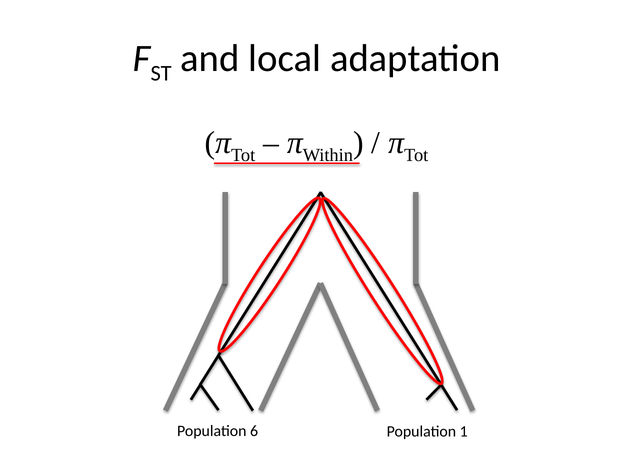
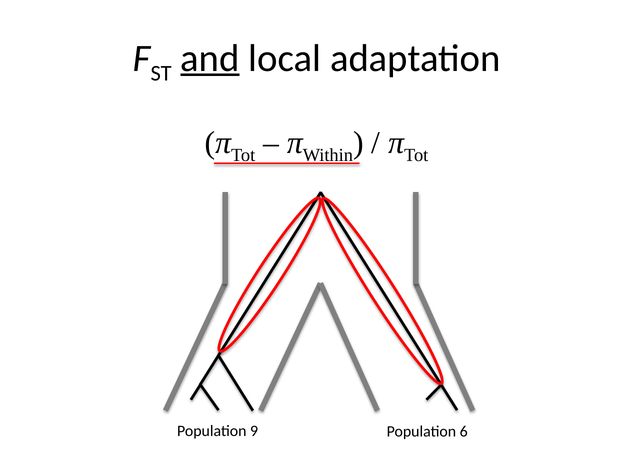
and underline: none -> present
6: 6 -> 9
1: 1 -> 6
